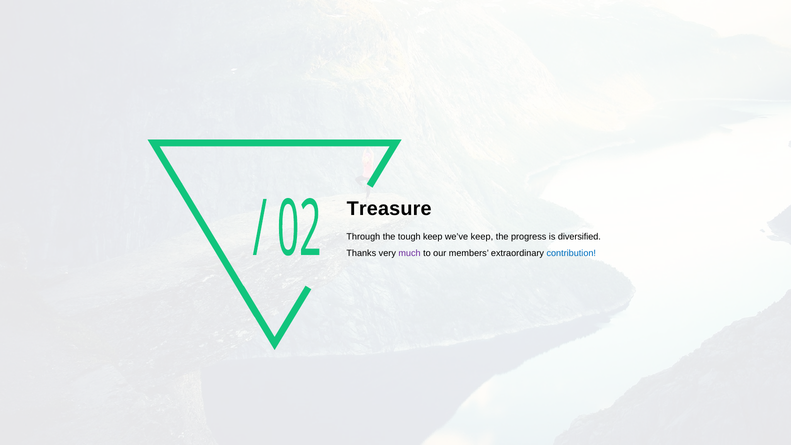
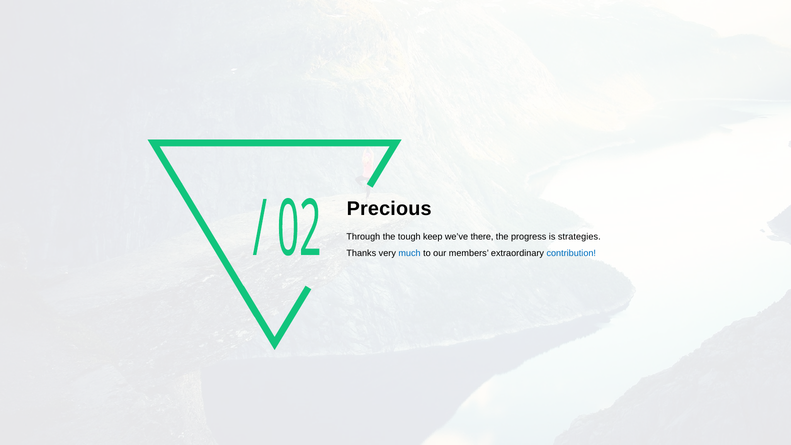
Treasure: Treasure -> Precious
we’ve keep: keep -> there
diversified: diversified -> strategies
much colour: purple -> blue
